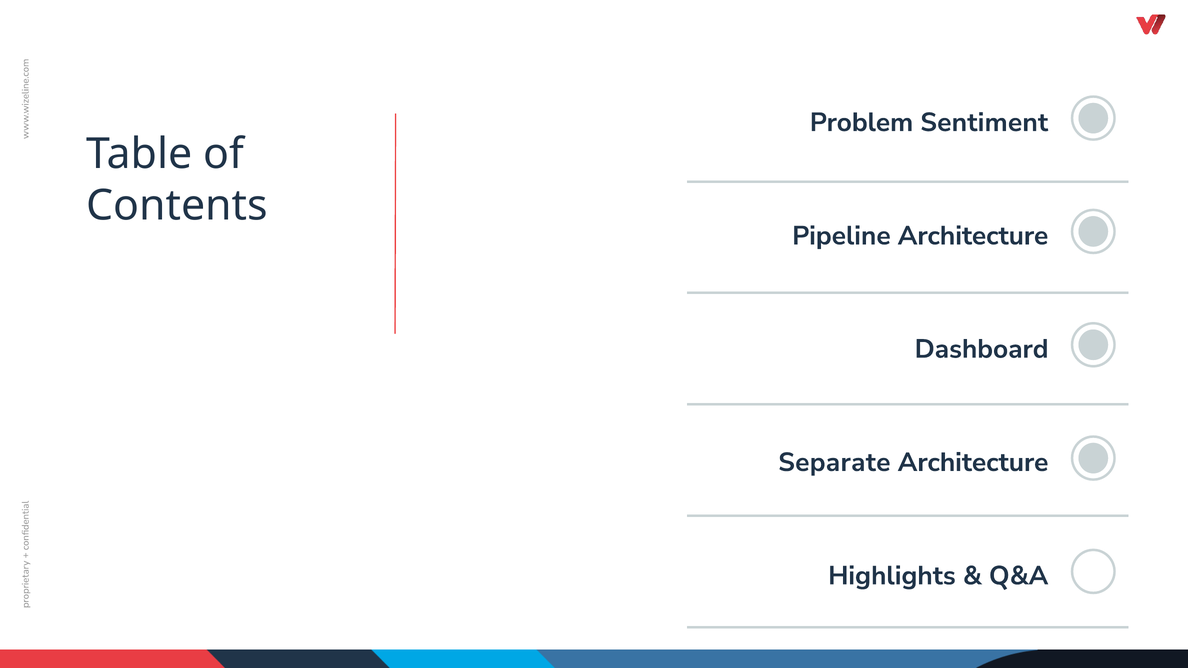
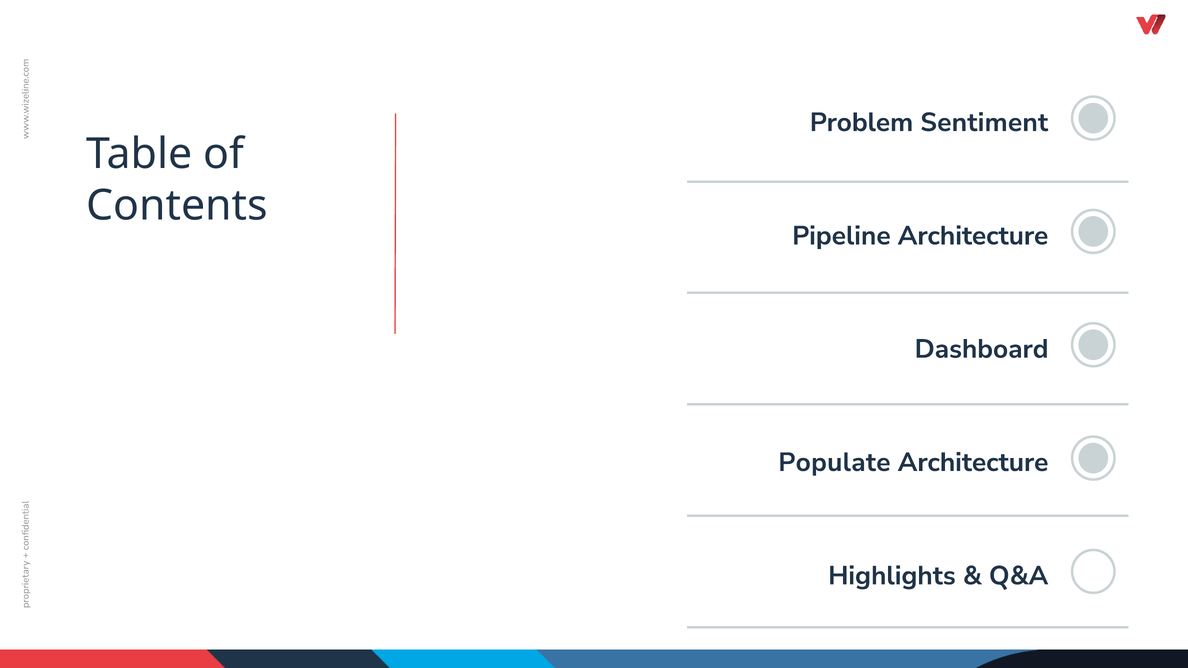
Separate: Separate -> Populate
